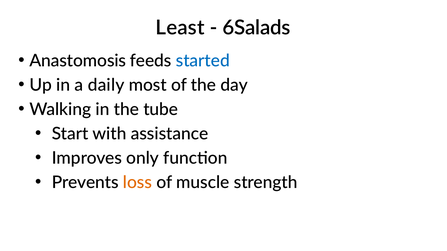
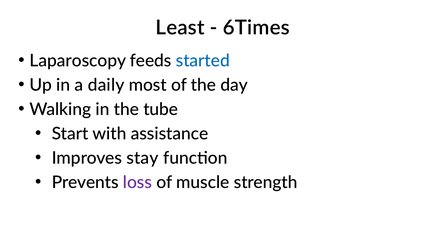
6Salads: 6Salads -> 6Times
Anastomosis: Anastomosis -> Laparoscopy
only: only -> stay
loss colour: orange -> purple
